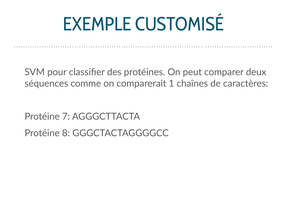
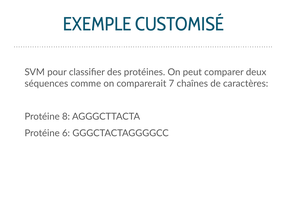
1: 1 -> 7
7: 7 -> 8
8: 8 -> 6
